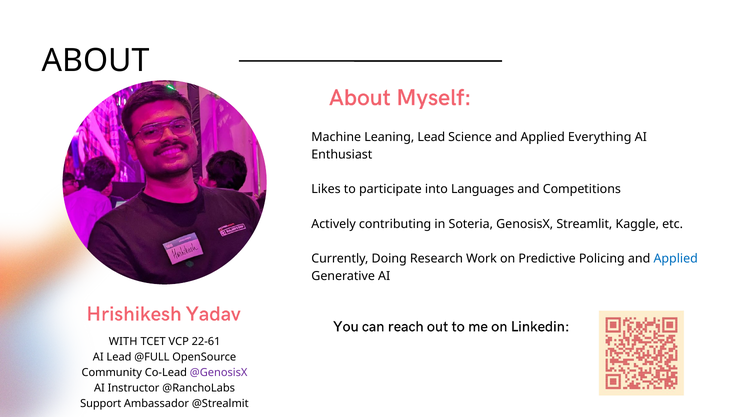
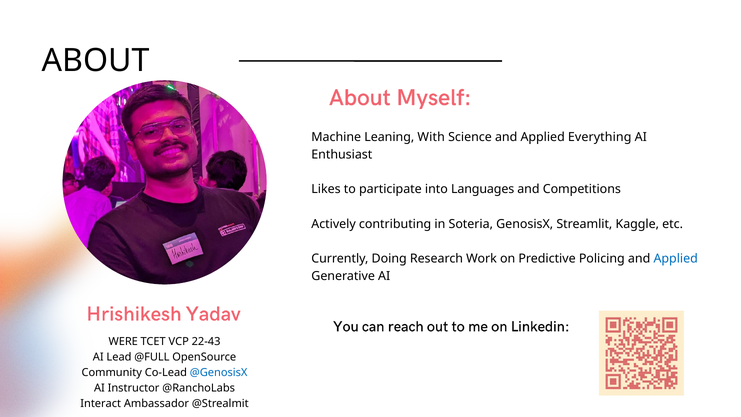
Leaning Lead: Lead -> With
WITH: WITH -> WERE
22-61: 22-61 -> 22-43
@GenosisX colour: purple -> blue
Support: Support -> Interact
